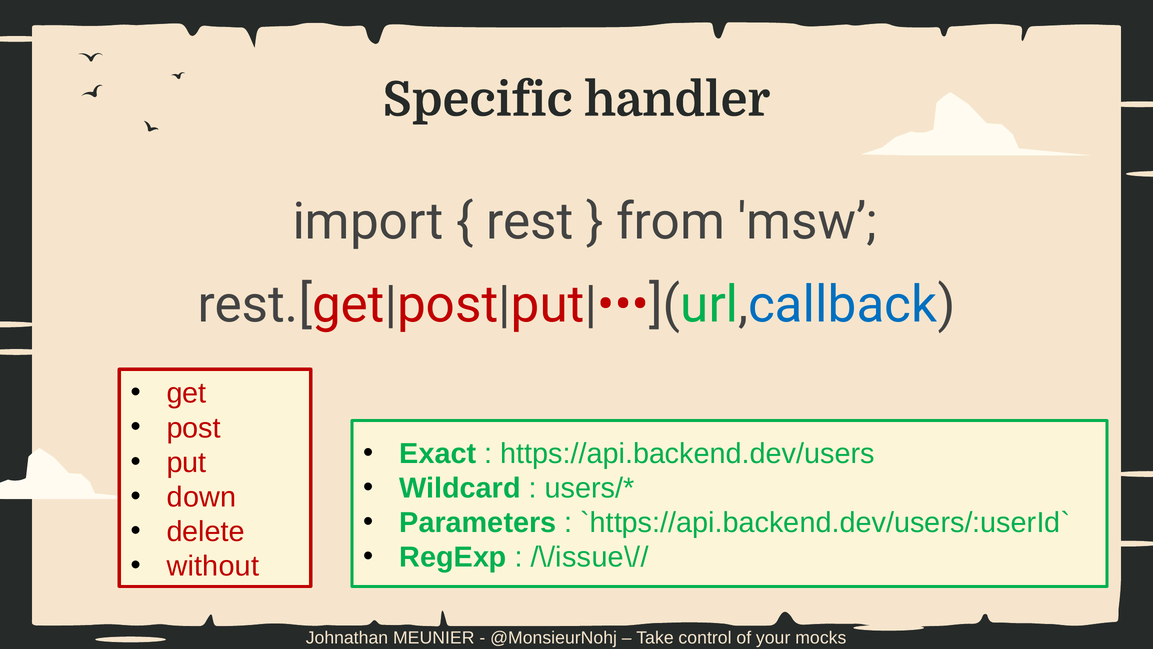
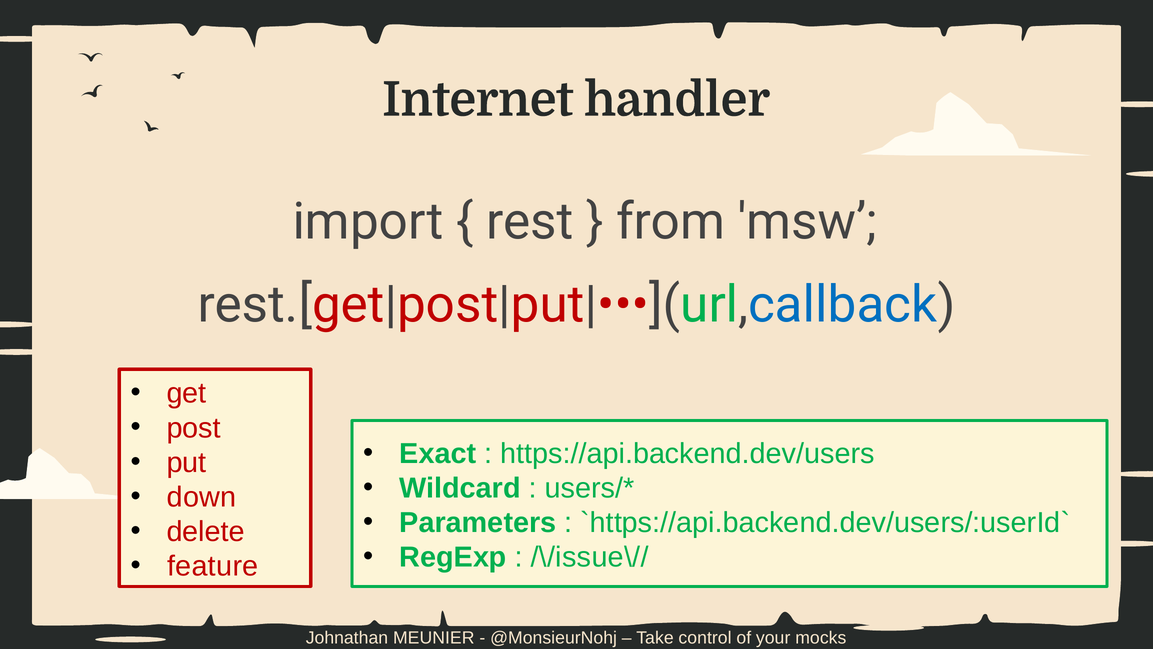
Specific: Specific -> Internet
without: without -> feature
